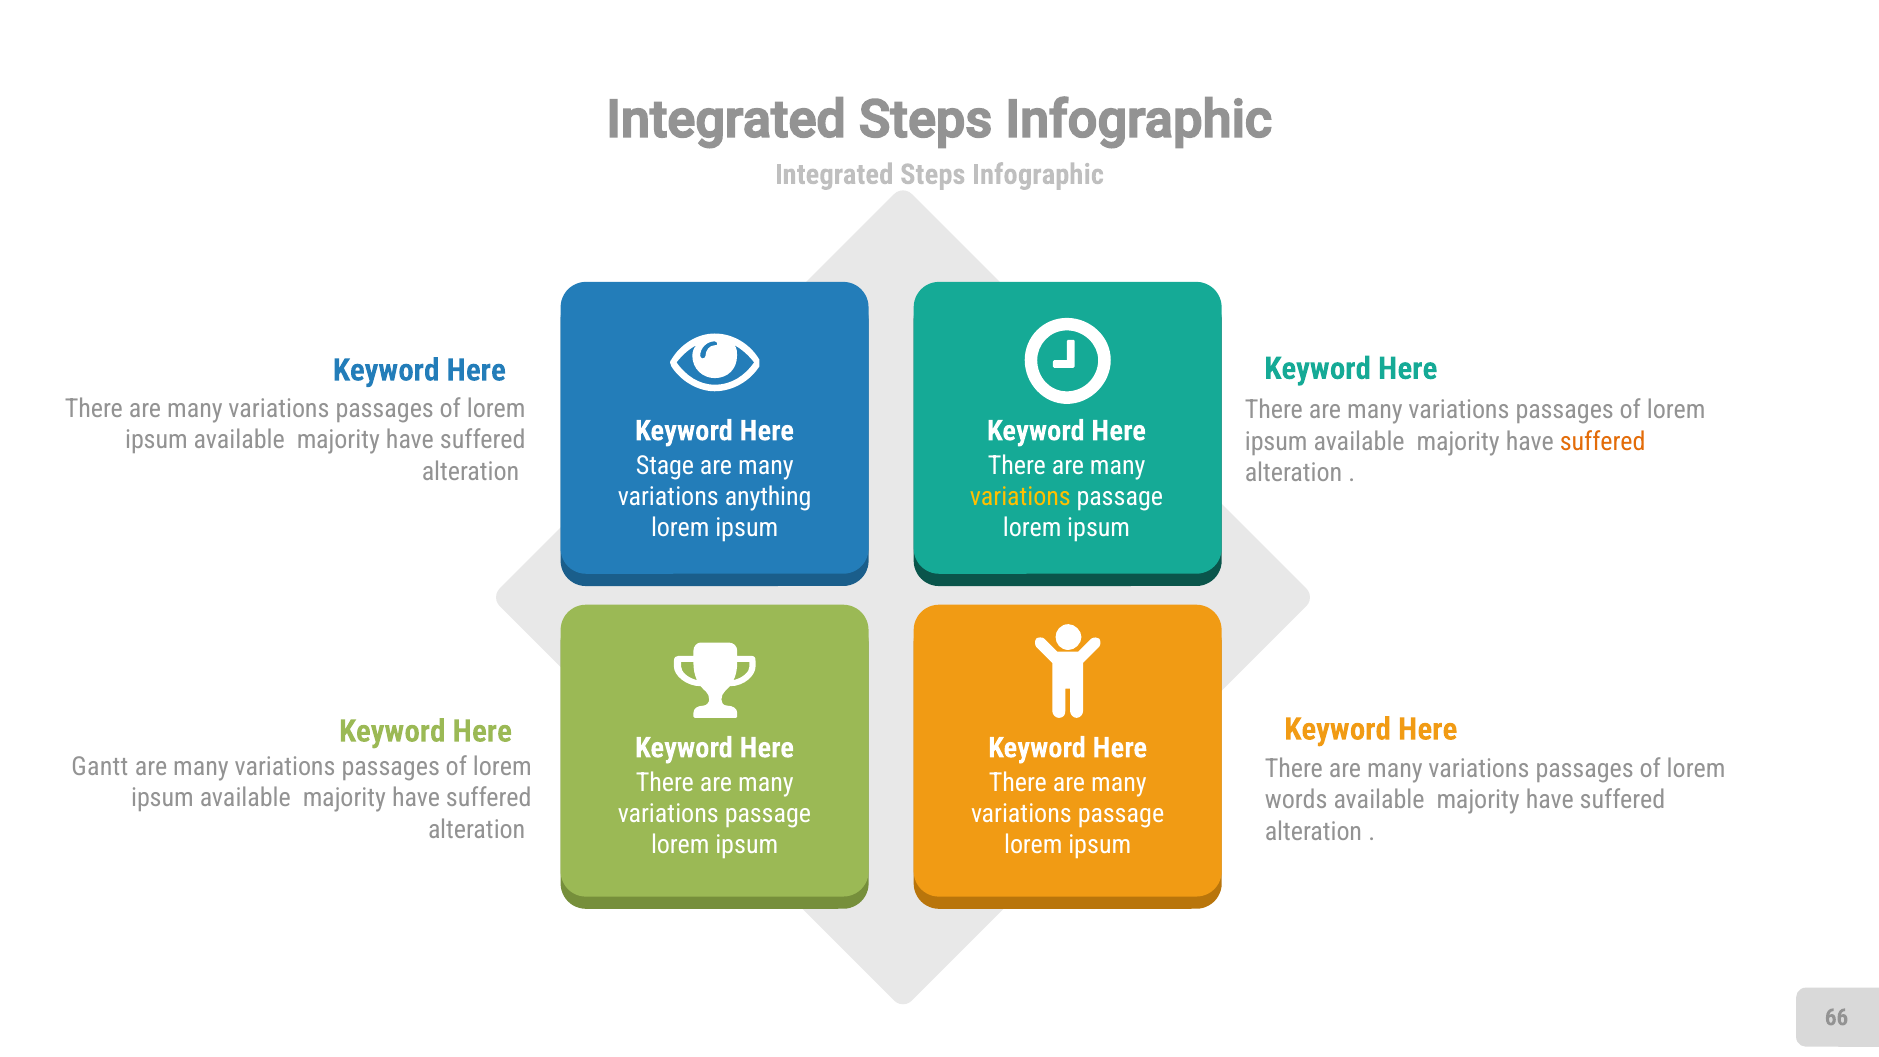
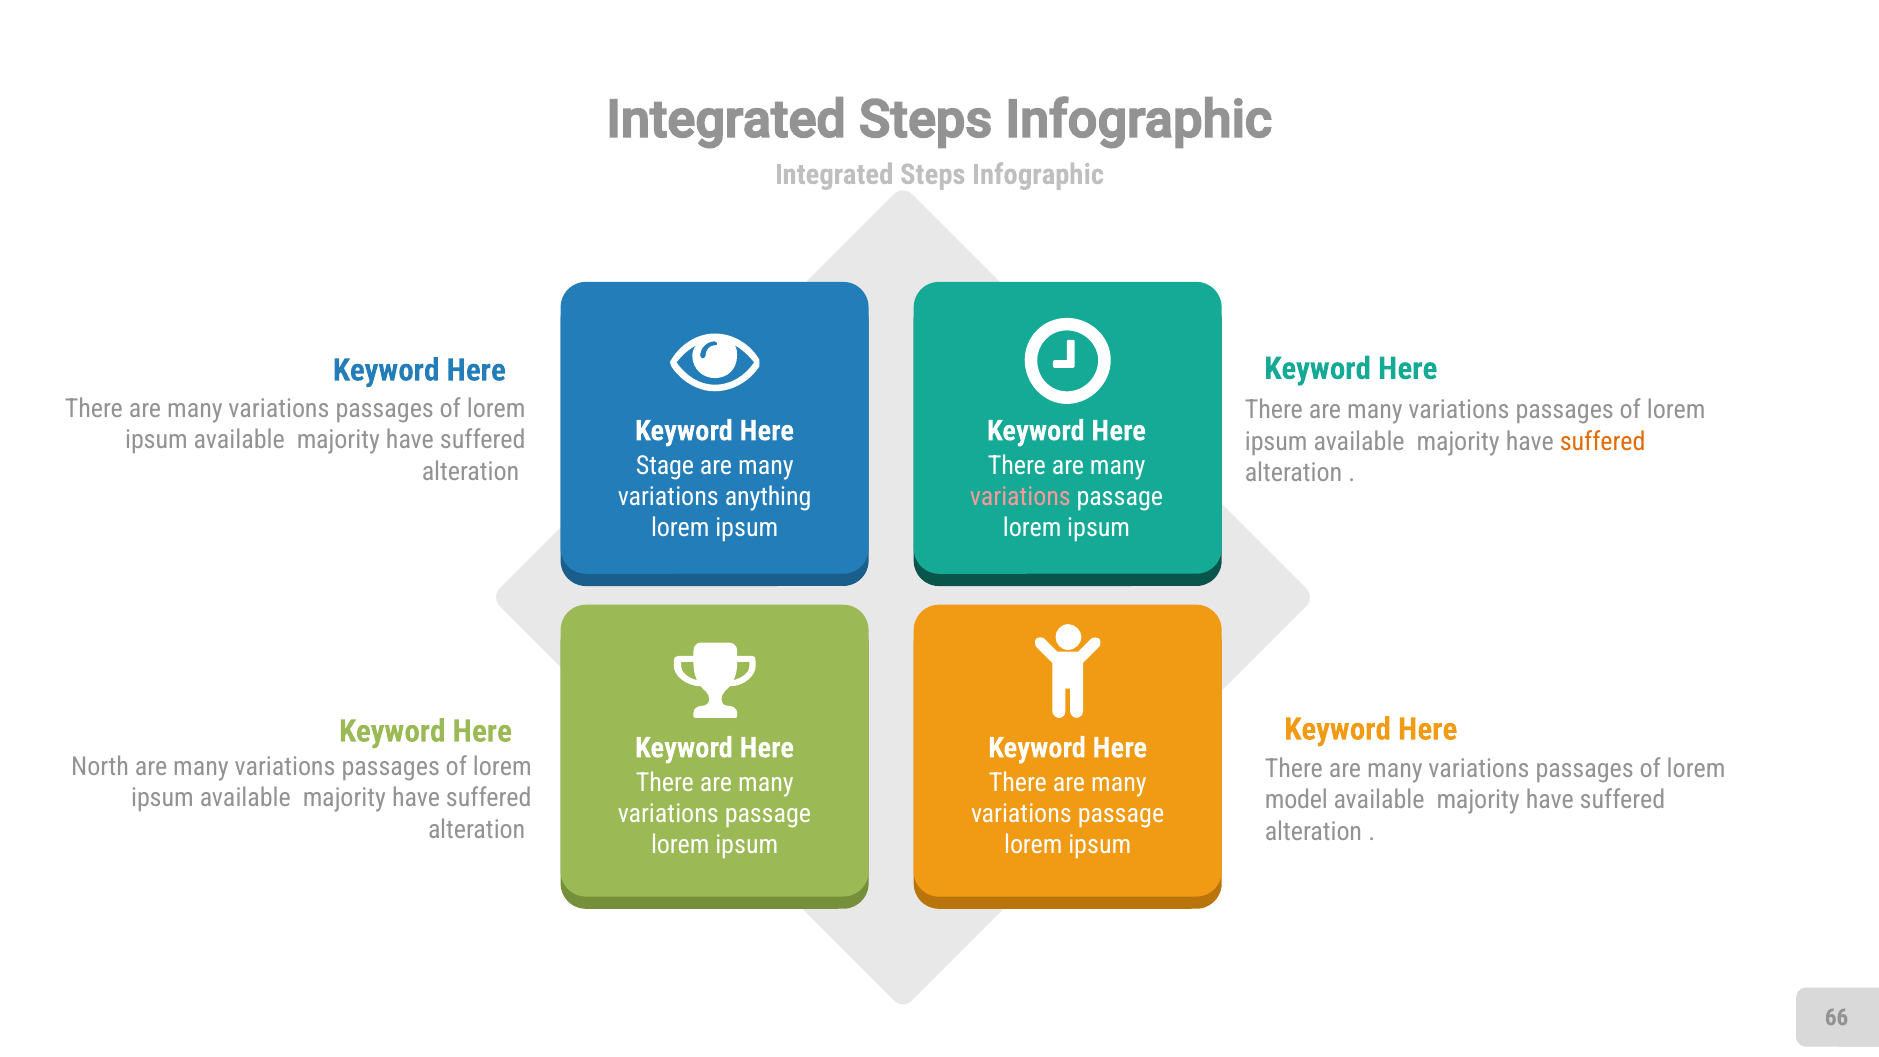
variations at (1020, 497) colour: yellow -> pink
Gantt: Gantt -> North
words: words -> model
